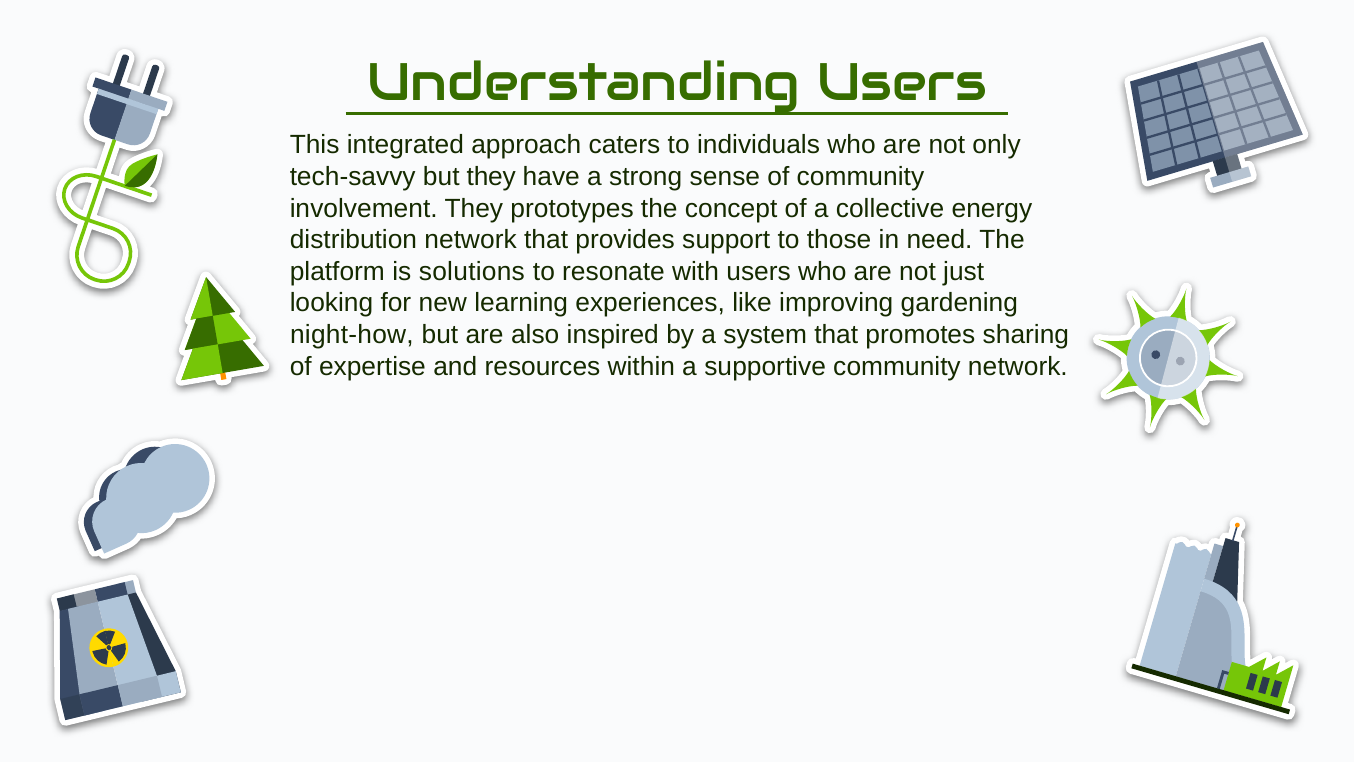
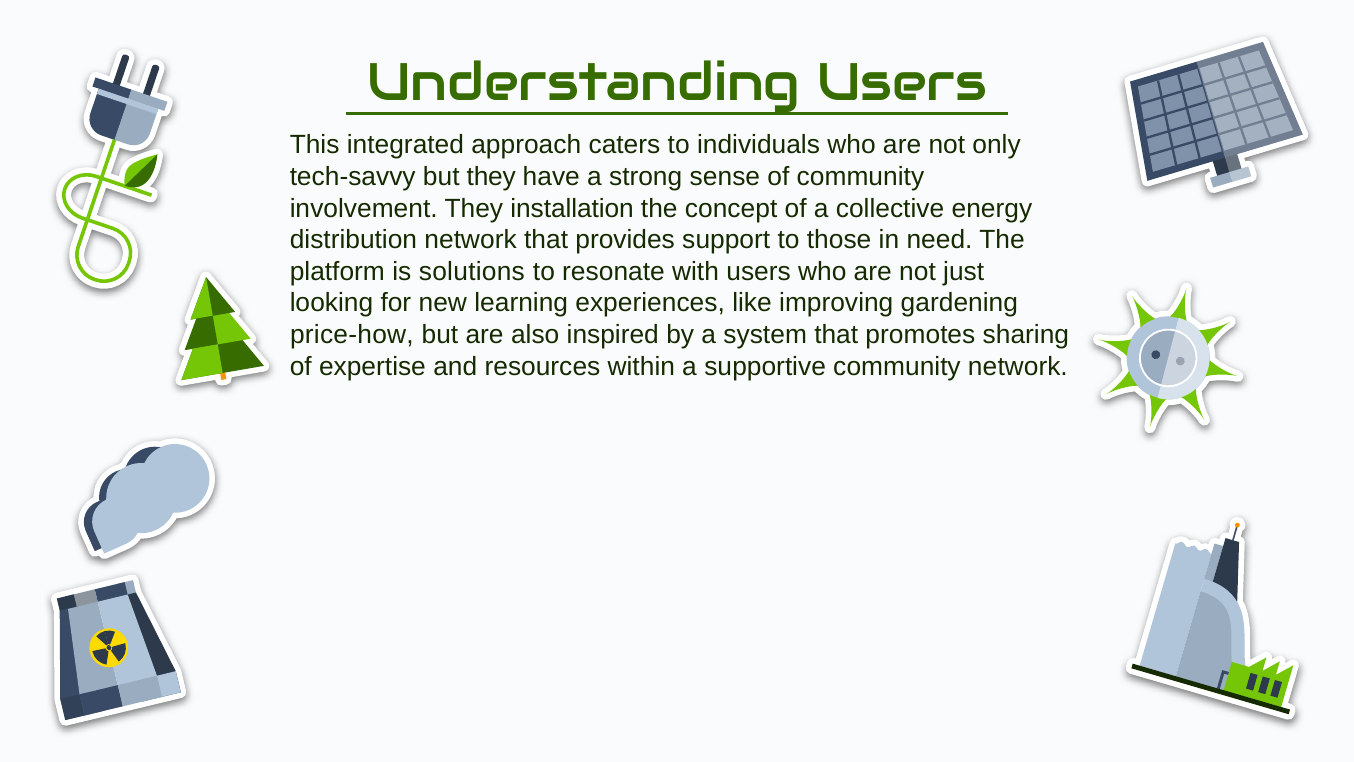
prototypes: prototypes -> installation
night-how: night-how -> price-how
